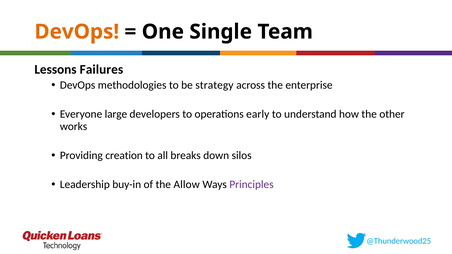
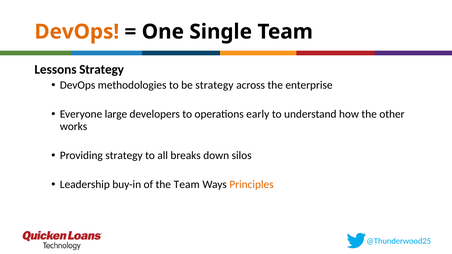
Lessons Failures: Failures -> Strategy
Providing creation: creation -> strategy
the Allow: Allow -> Team
Principles colour: purple -> orange
